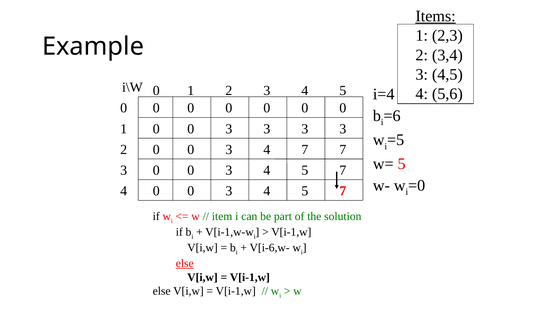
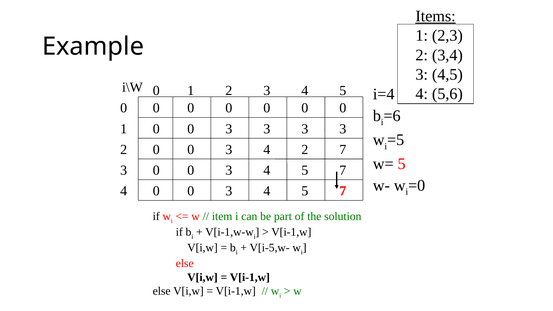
4 7: 7 -> 2
V[i-6,w-: V[i-6,w- -> V[i-5,w-
else at (185, 264) underline: present -> none
